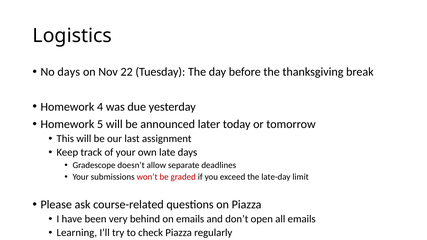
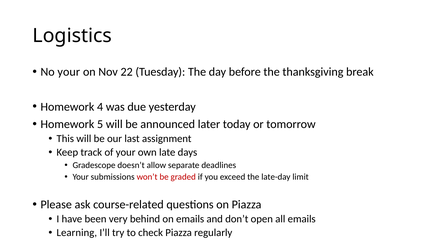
No days: days -> your
